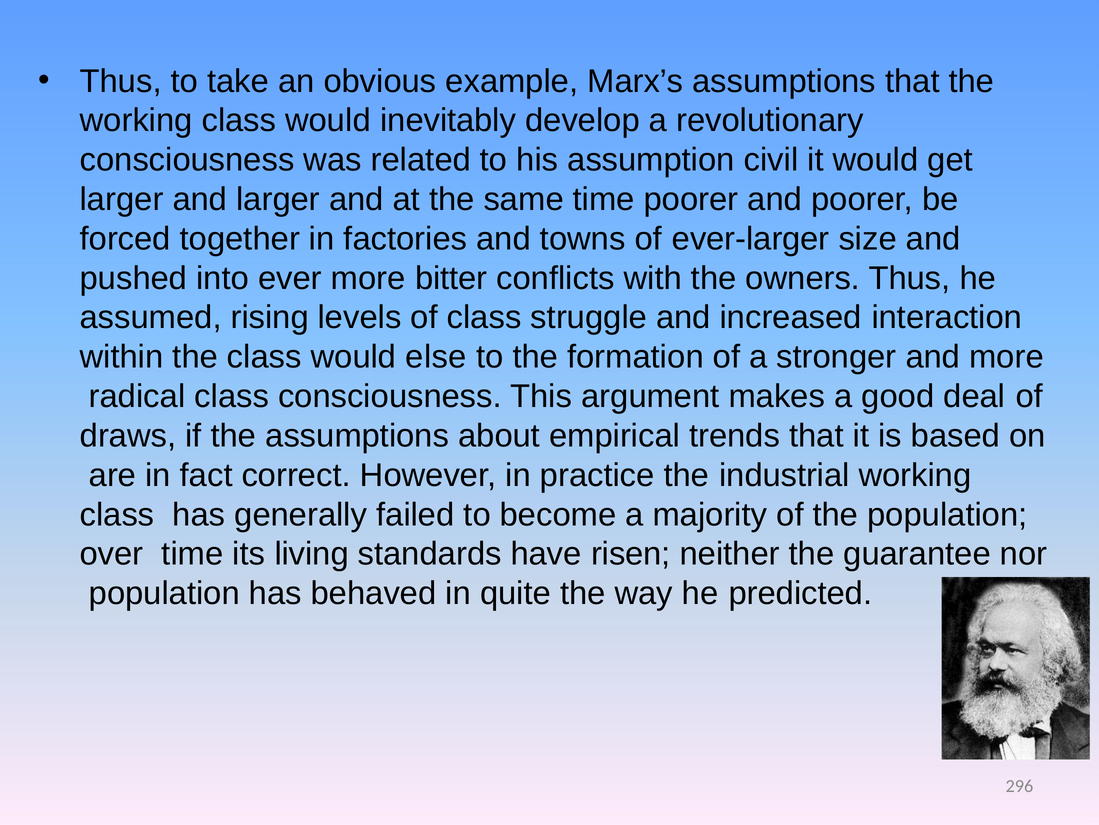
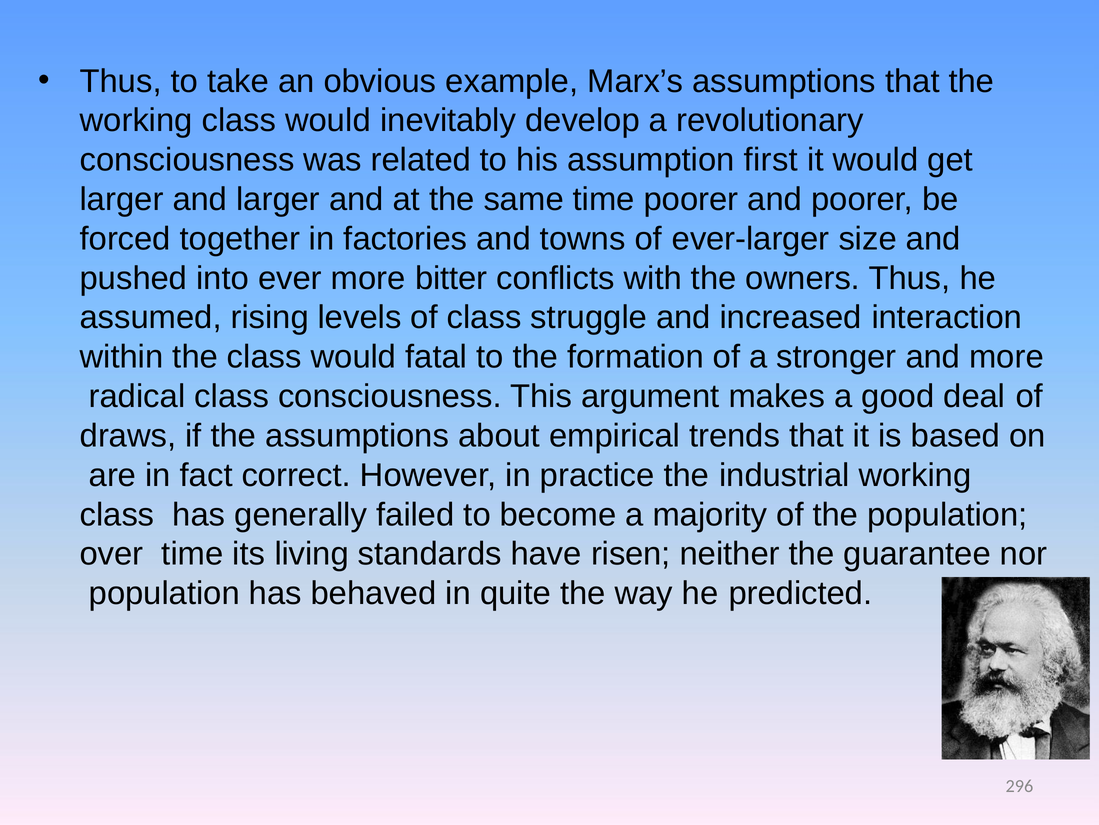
civil: civil -> first
else: else -> fatal
